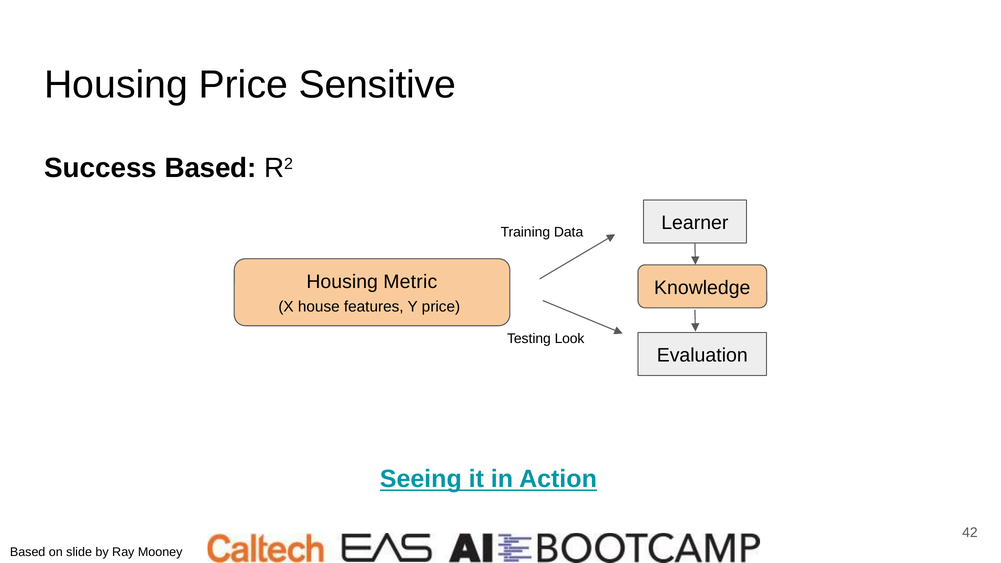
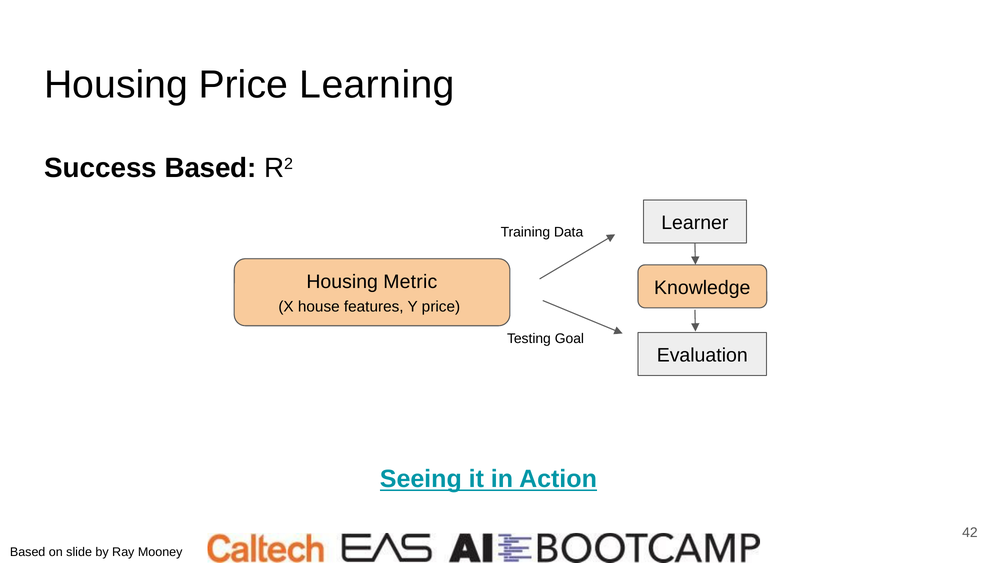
Sensitive: Sensitive -> Learning
Look: Look -> Goal
